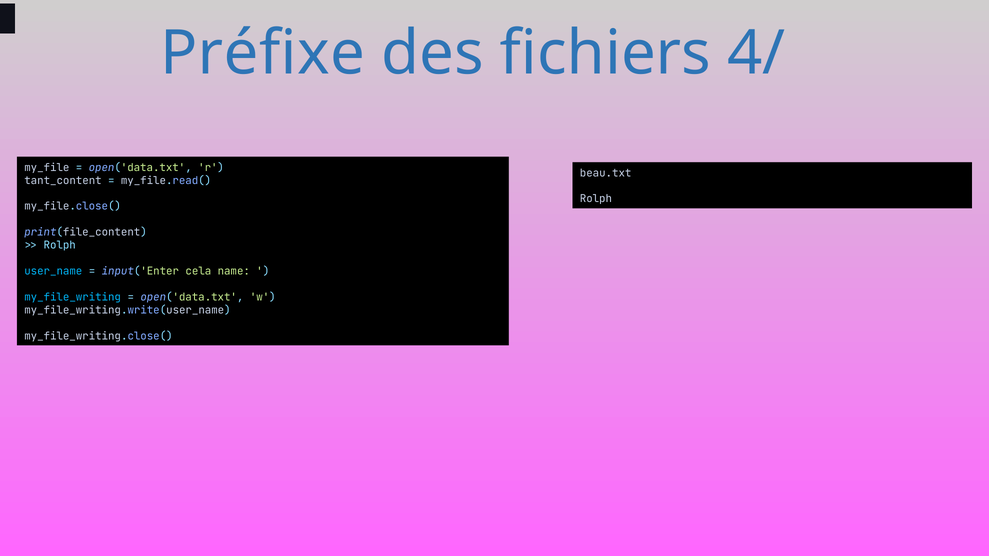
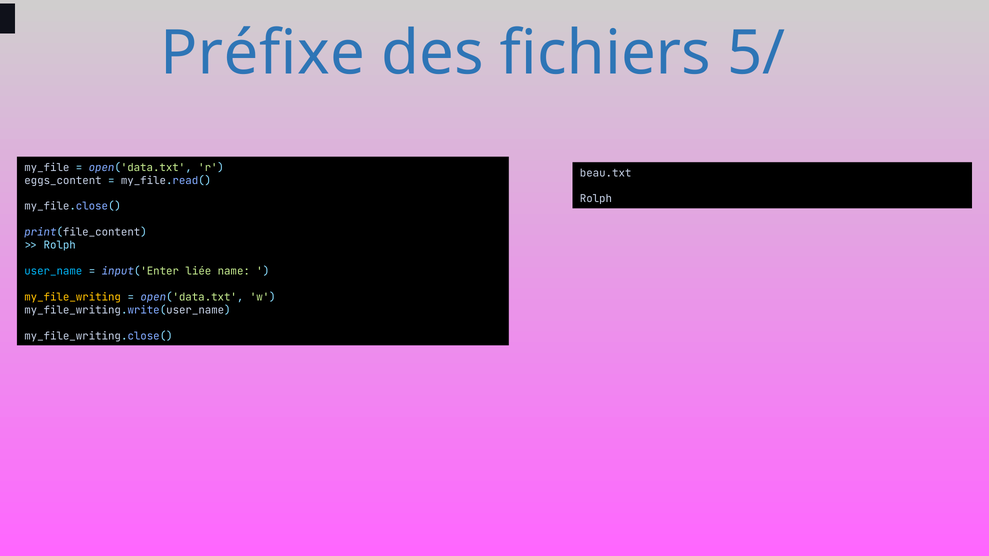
4/: 4/ -> 5/
tant_content: tant_content -> eggs_content
cela: cela -> liée
my_file_writing colour: light blue -> yellow
